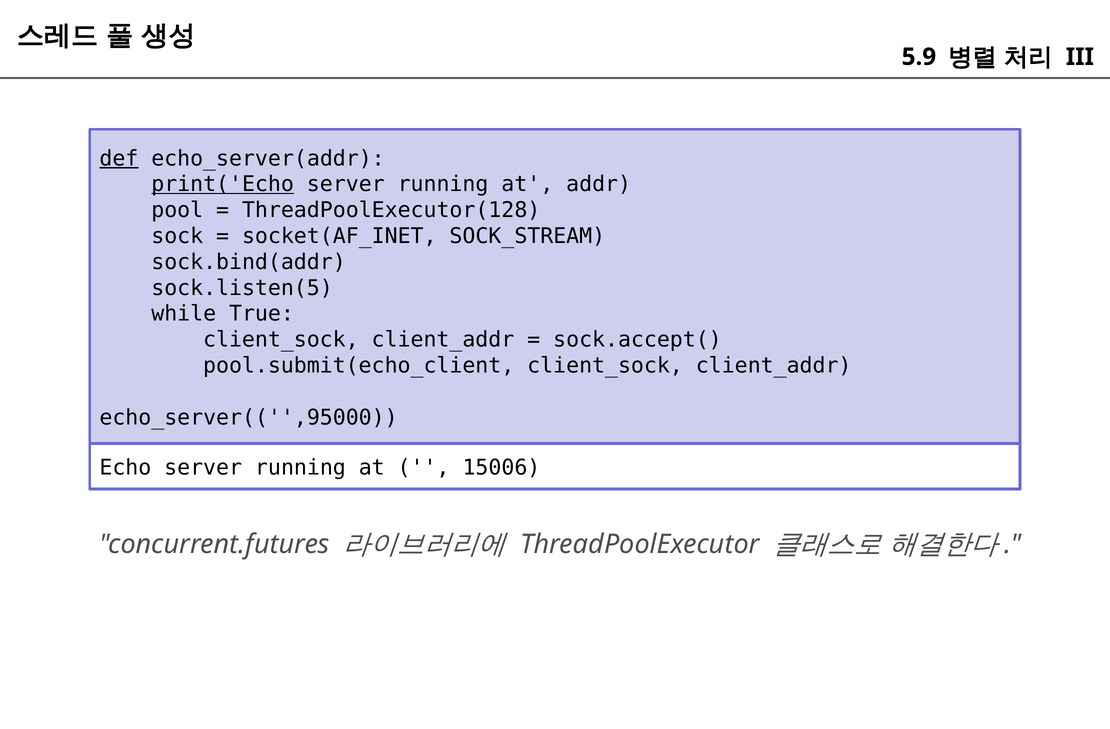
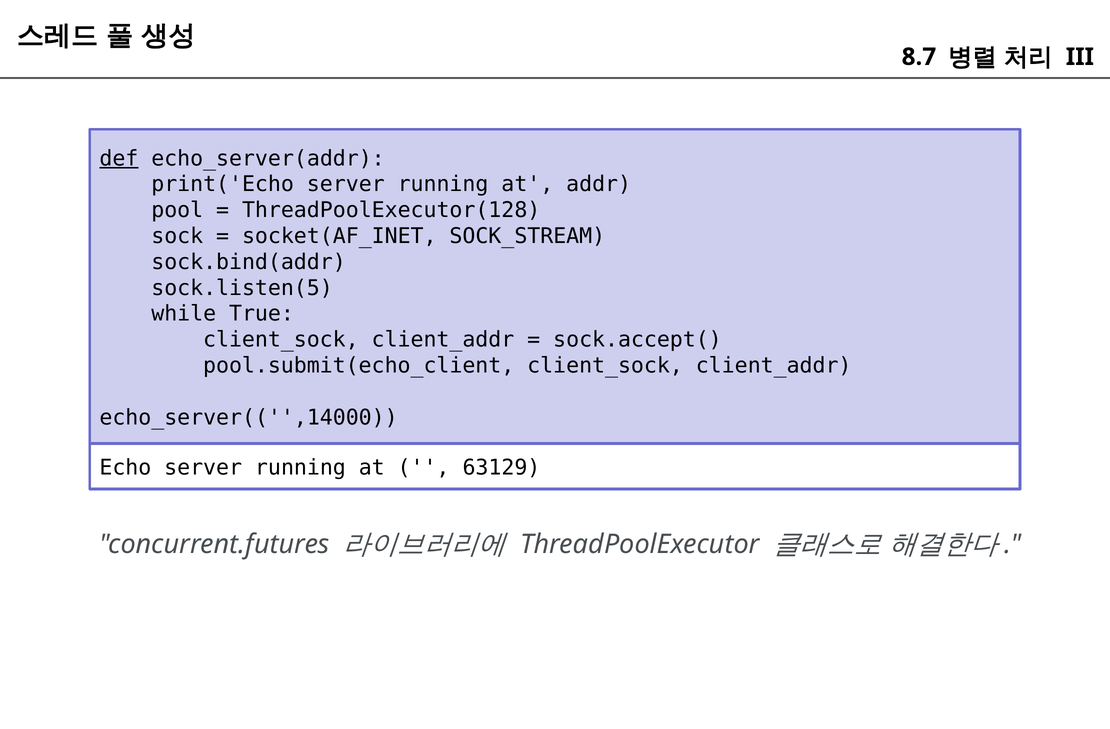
5.9: 5.9 -> 8.7
print('Echo underline: present -> none
echo_server(('',95000: echo_server(('',95000 -> echo_server(('',14000
15006: 15006 -> 63129
